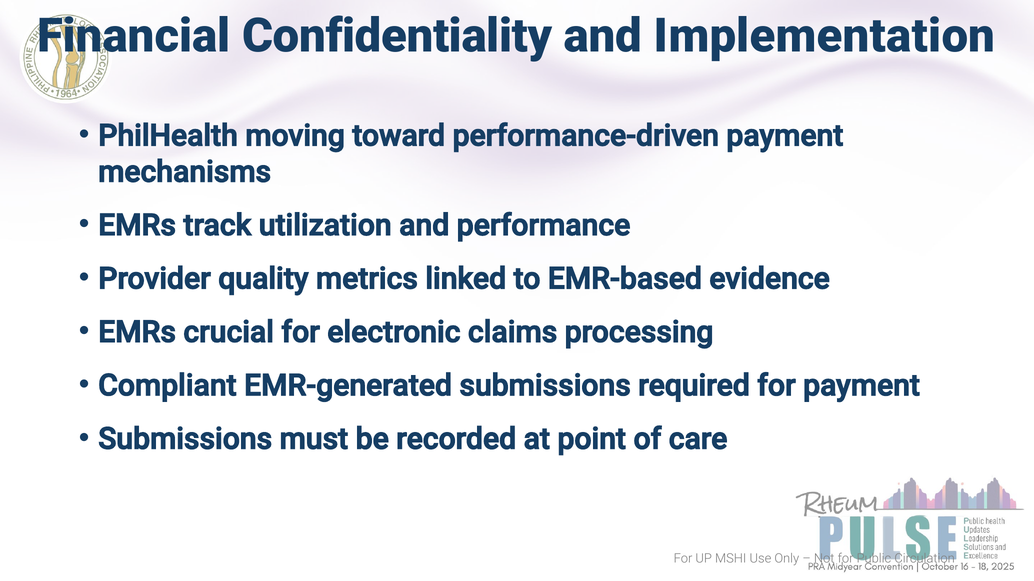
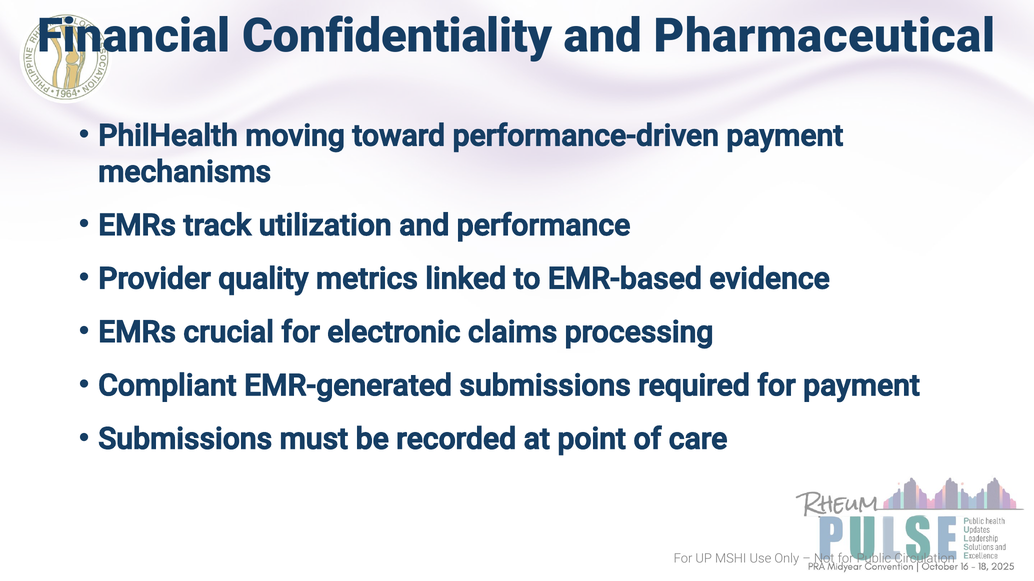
Implementation: Implementation -> Pharmaceutical
